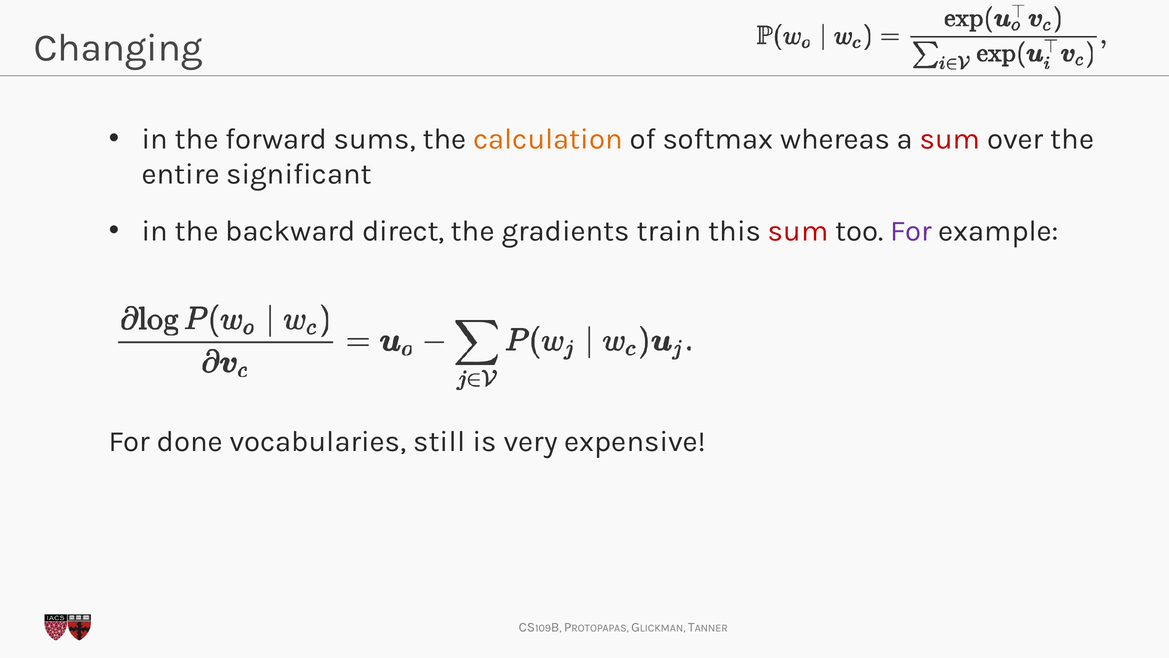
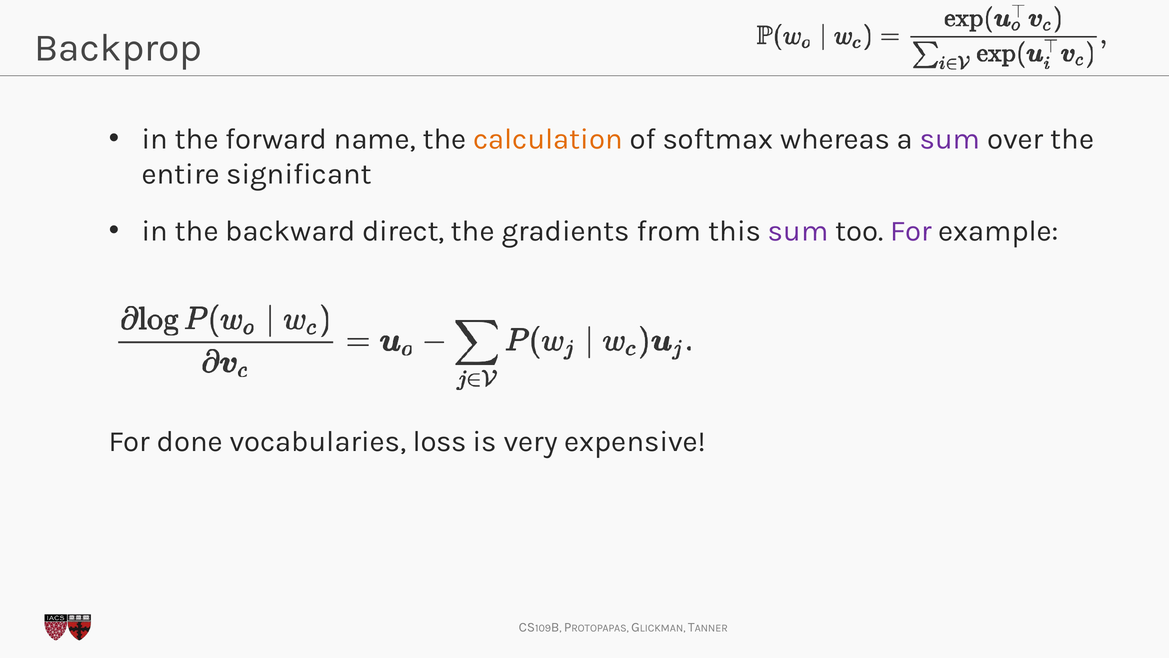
Changing: Changing -> Backprop
sums: sums -> name
sum at (950, 139) colour: red -> purple
train: train -> from
sum at (798, 231) colour: red -> purple
still: still -> loss
